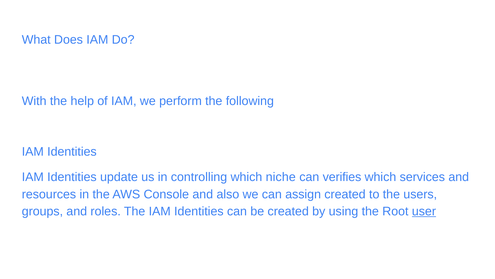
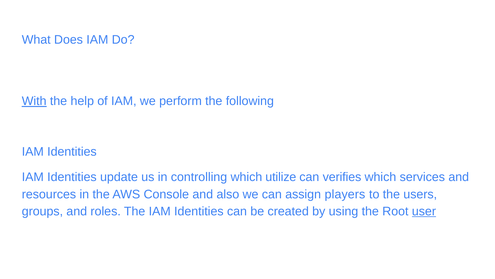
With underline: none -> present
niche: niche -> utilize
assign created: created -> players
